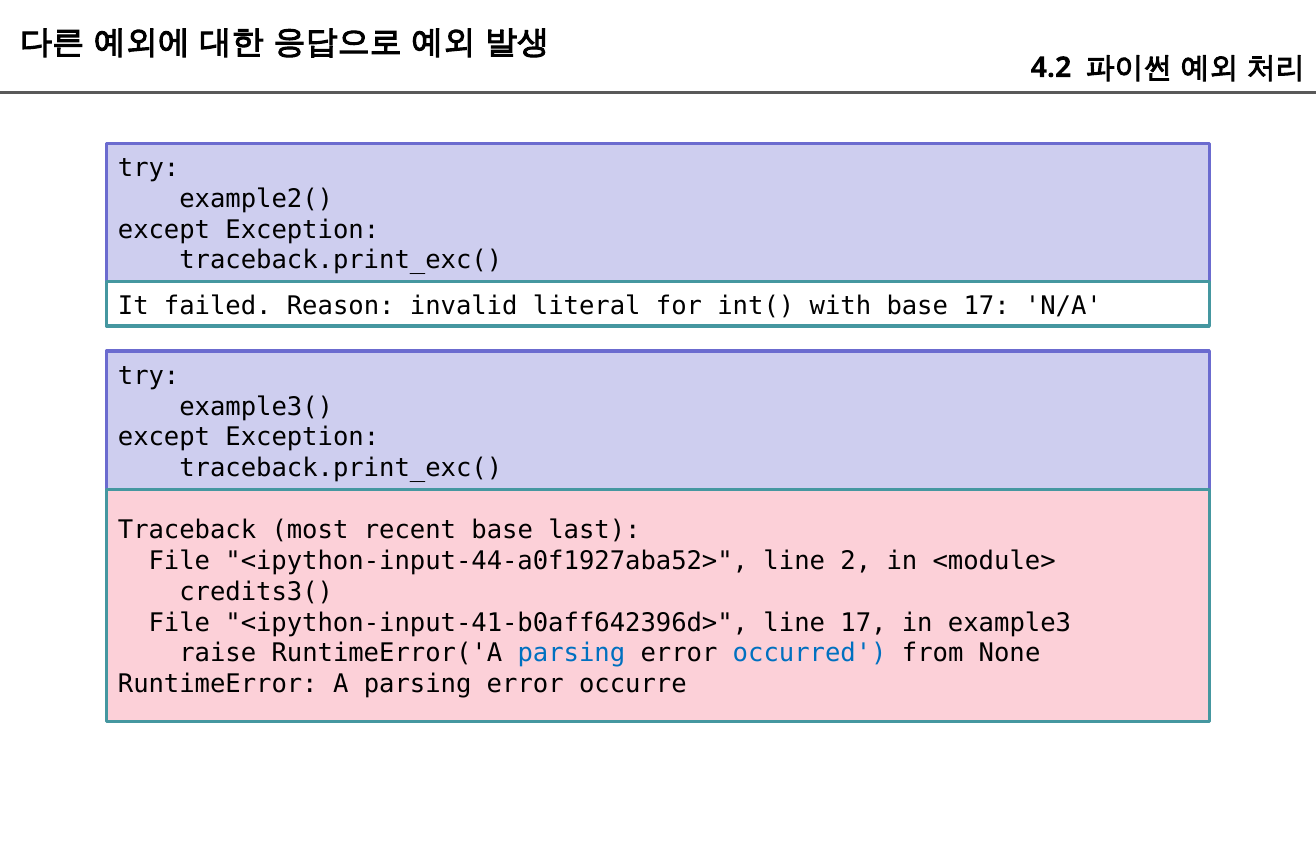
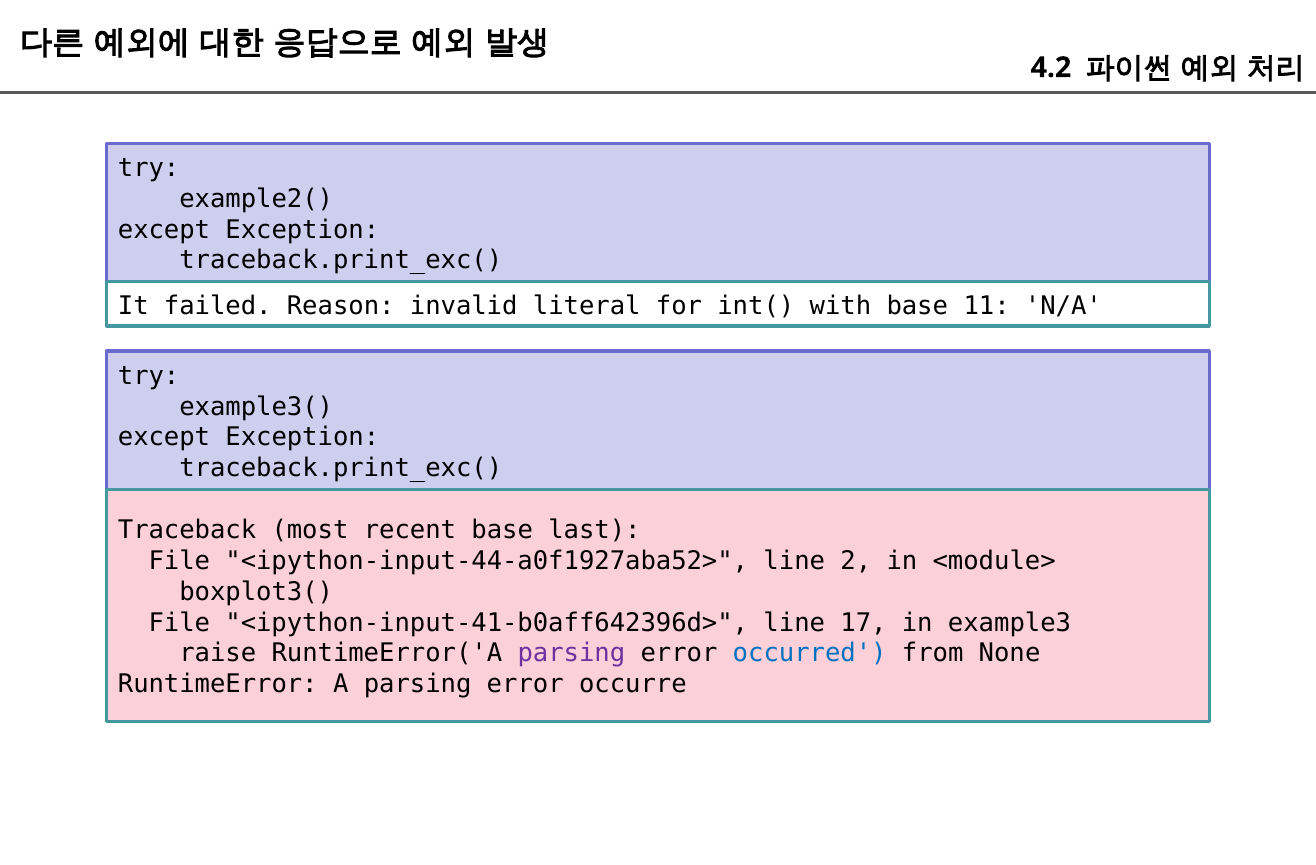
base 17: 17 -> 11
credits3(: credits3( -> boxplot3(
parsing at (571, 653) colour: blue -> purple
